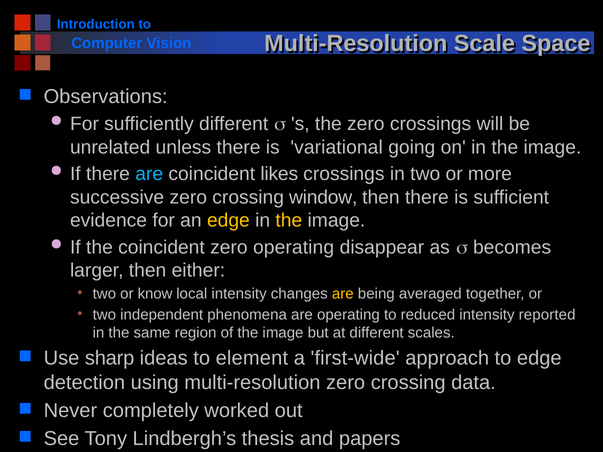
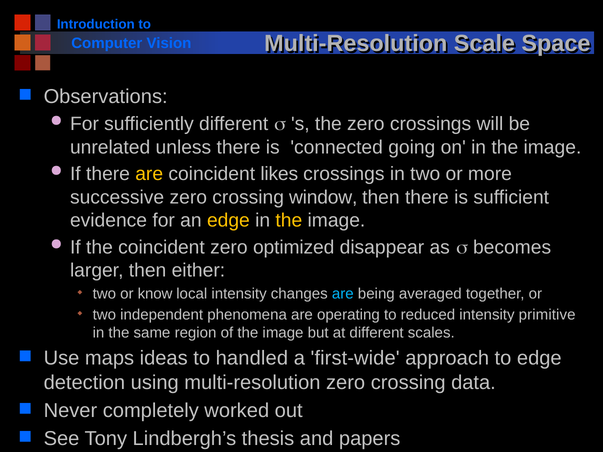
variational: variational -> connected
are at (149, 174) colour: light blue -> yellow
zero operating: operating -> optimized
are at (343, 294) colour: yellow -> light blue
reported: reported -> primitive
sharp: sharp -> maps
element: element -> handled
